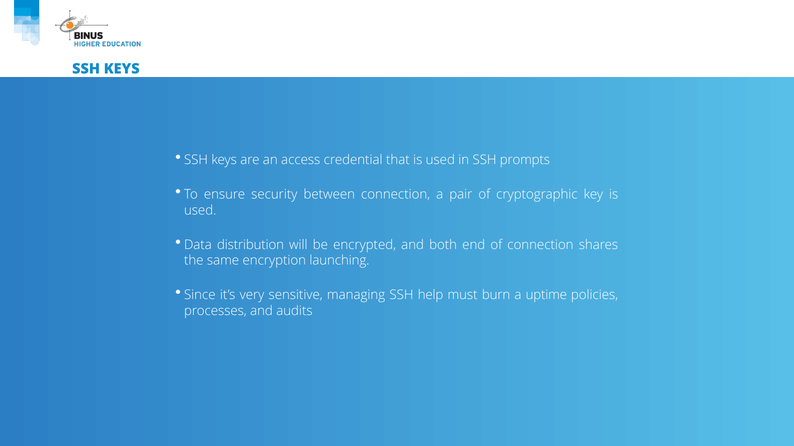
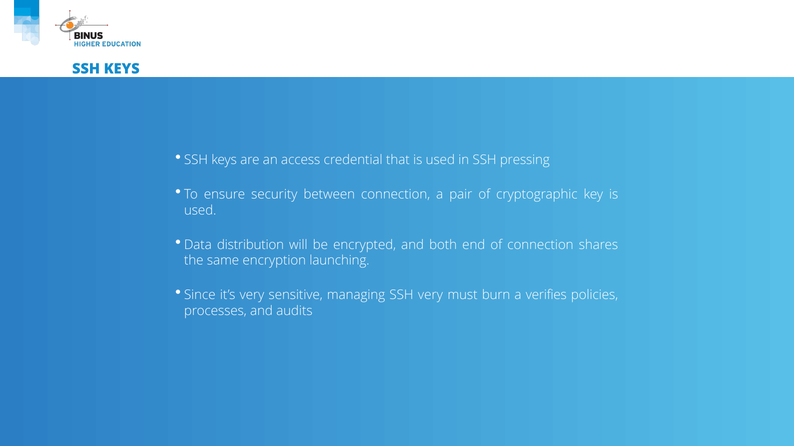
prompts: prompts -> pressing
SSH help: help -> very
uptime: uptime -> verifies
